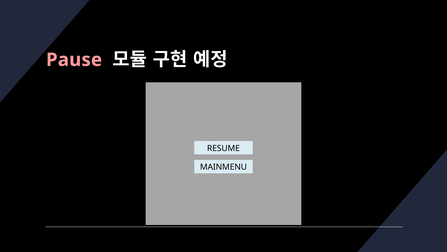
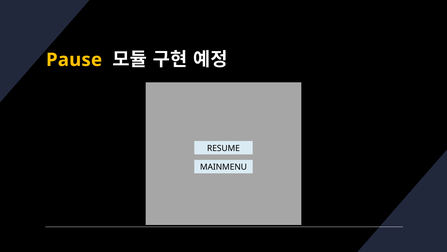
Pause colour: pink -> yellow
